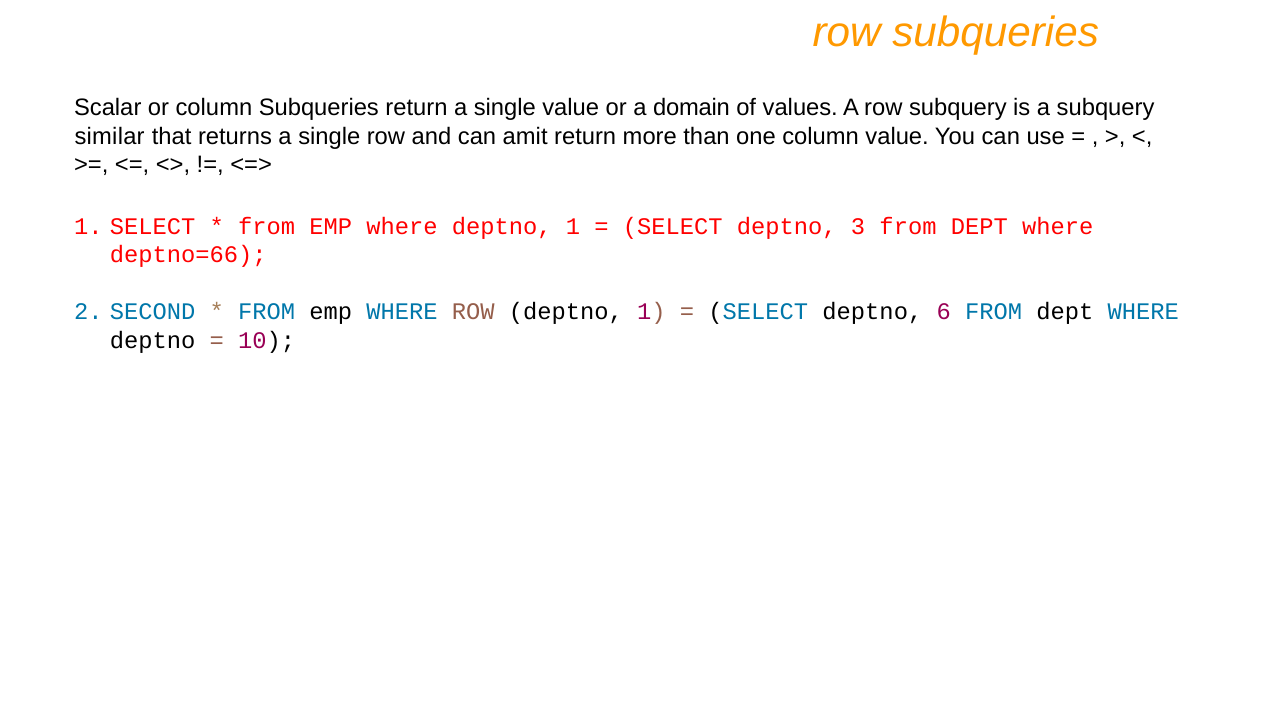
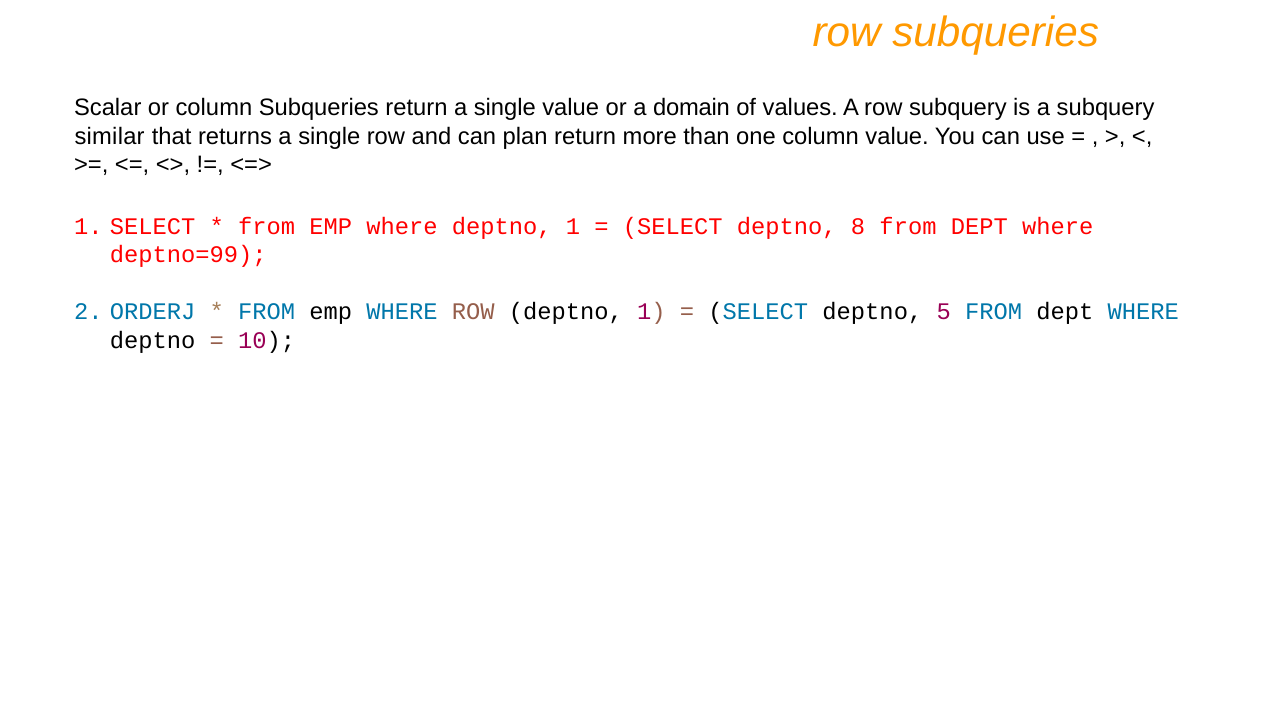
amit: amit -> plan
3: 3 -> 8
deptno=66: deptno=66 -> deptno=99
SECOND: SECOND -> ORDERJ
6: 6 -> 5
